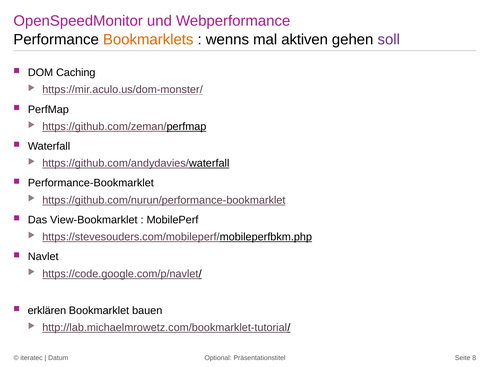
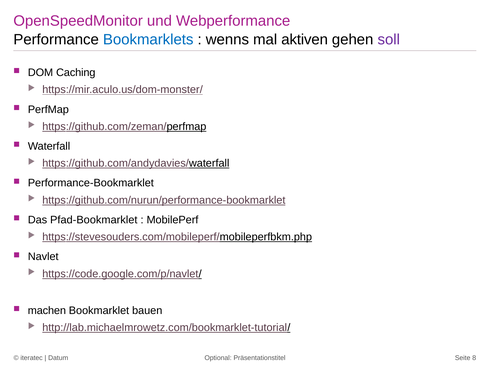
Bookmarklets colour: orange -> blue
View-Bookmarklet: View-Bookmarklet -> Pfad-Bookmarklet
erklären: erklären -> machen
